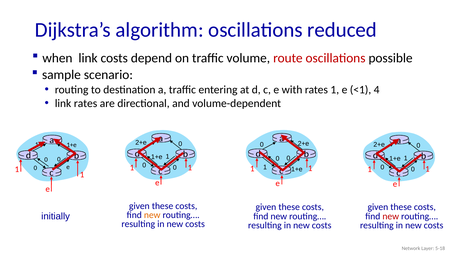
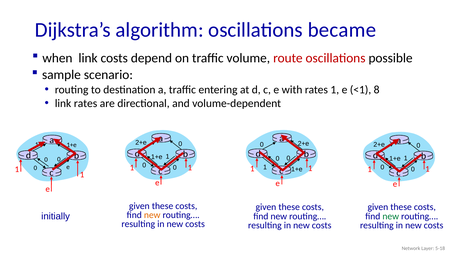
reduced: reduced -> became
4: 4 -> 8
new at (391, 216) colour: red -> green
